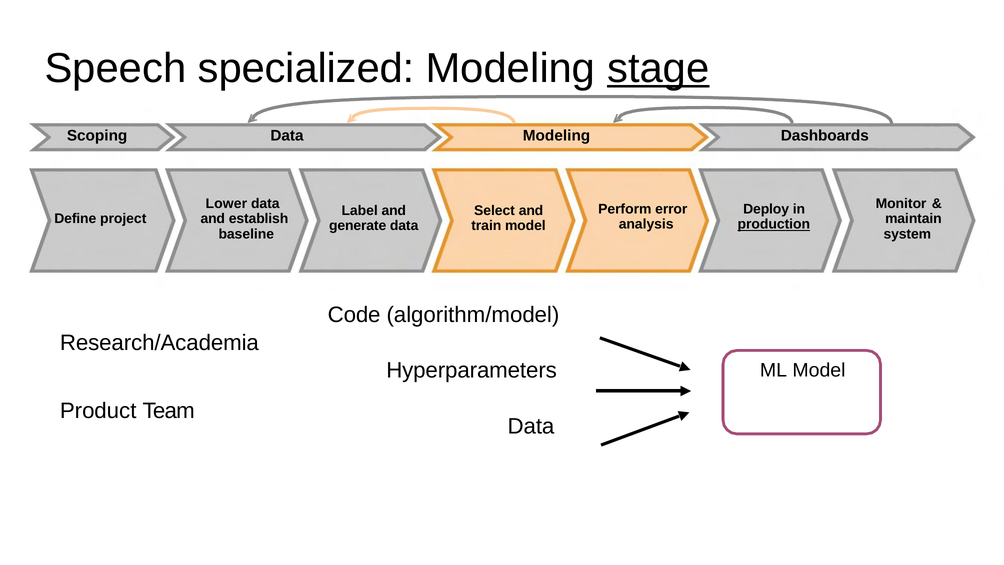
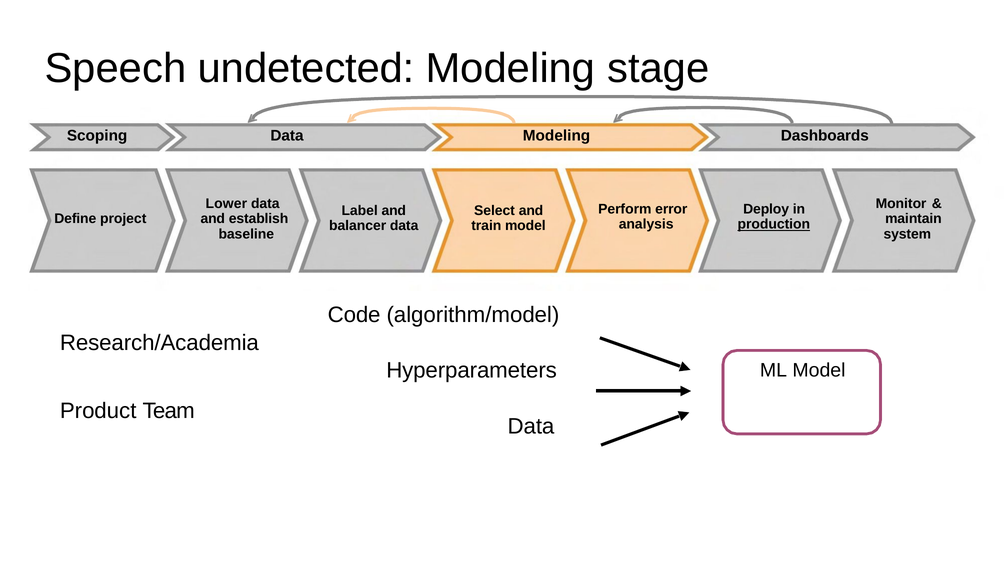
specialized: specialized -> undetected
stage underline: present -> none
generate: generate -> balancer
